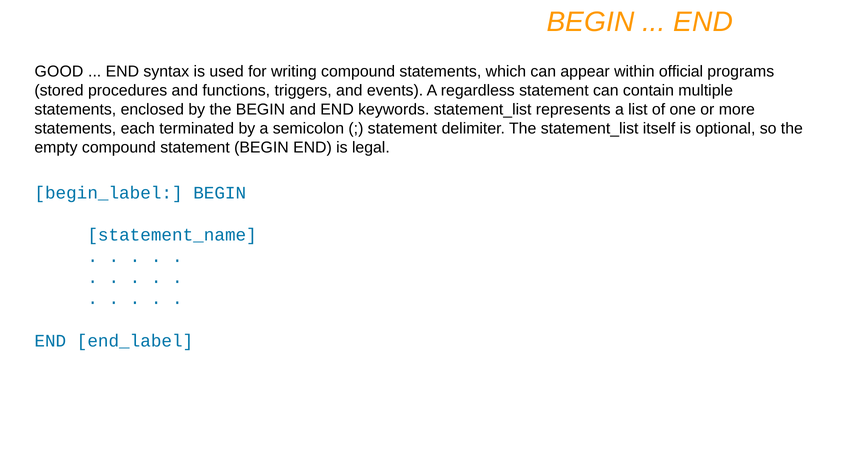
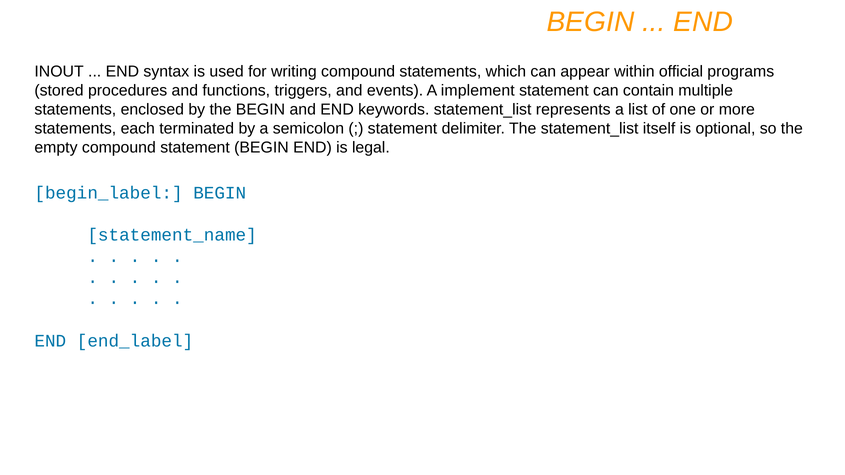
GOOD: GOOD -> INOUT
regardless: regardless -> implement
